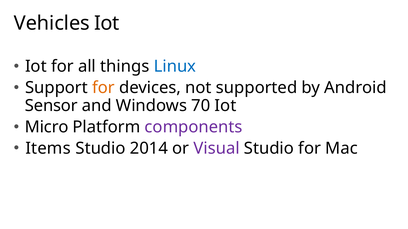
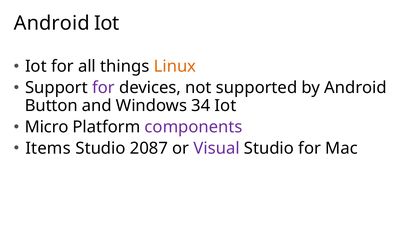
Vehicles at (52, 23): Vehicles -> Android
Linux colour: blue -> orange
for at (104, 88) colour: orange -> purple
Sensor: Sensor -> Button
70: 70 -> 34
2014: 2014 -> 2087
